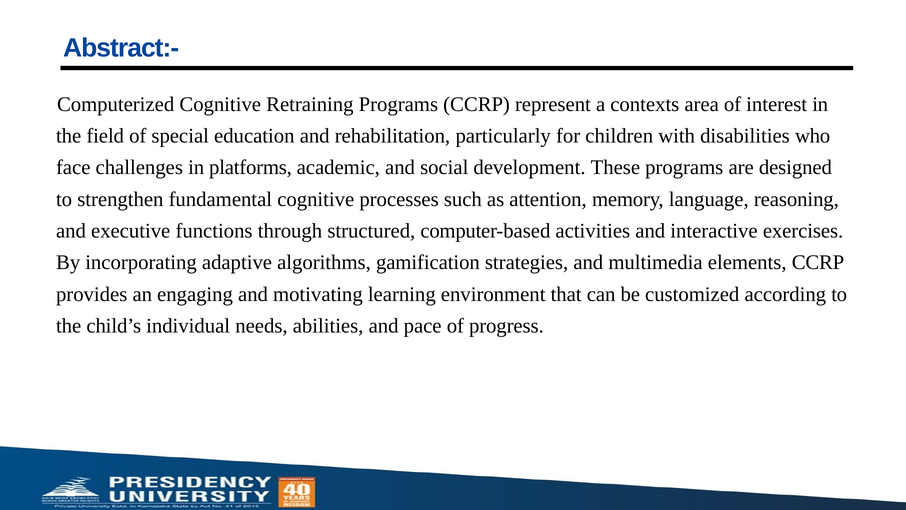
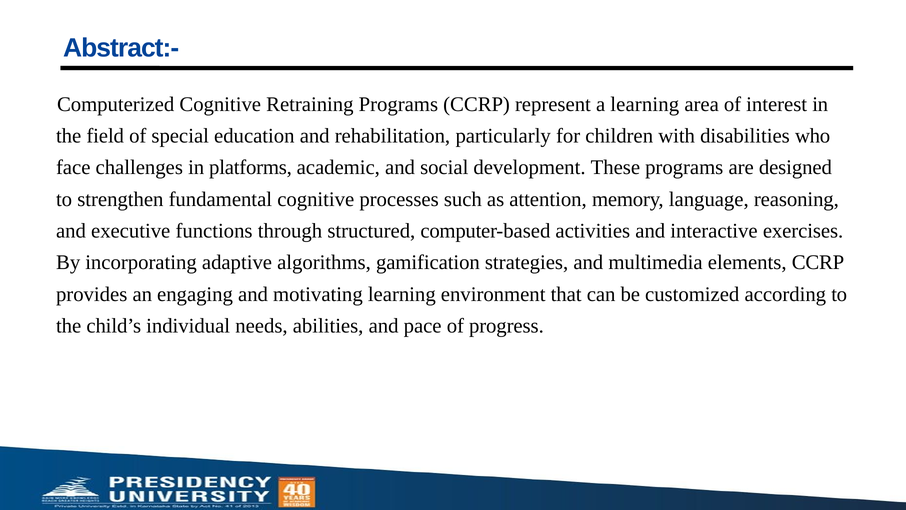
a contexts: contexts -> learning
